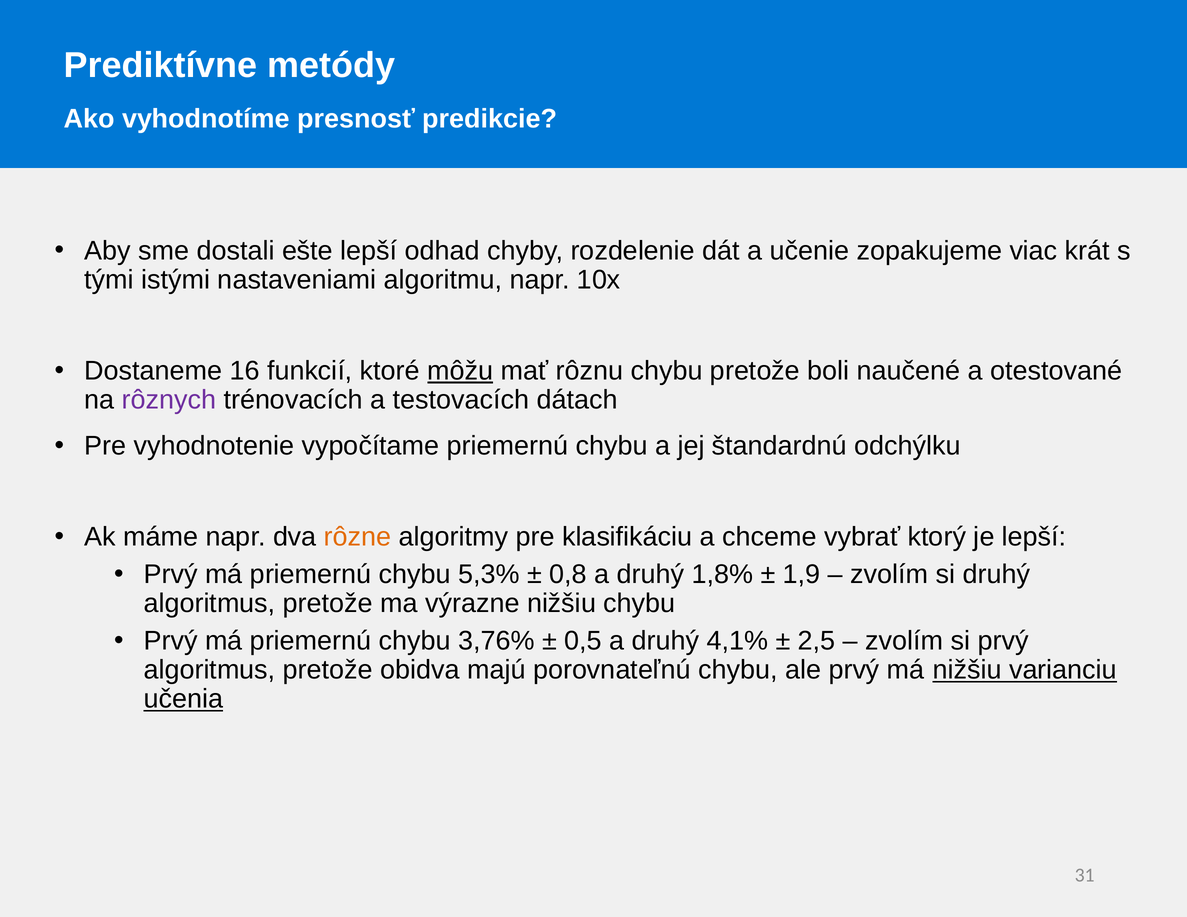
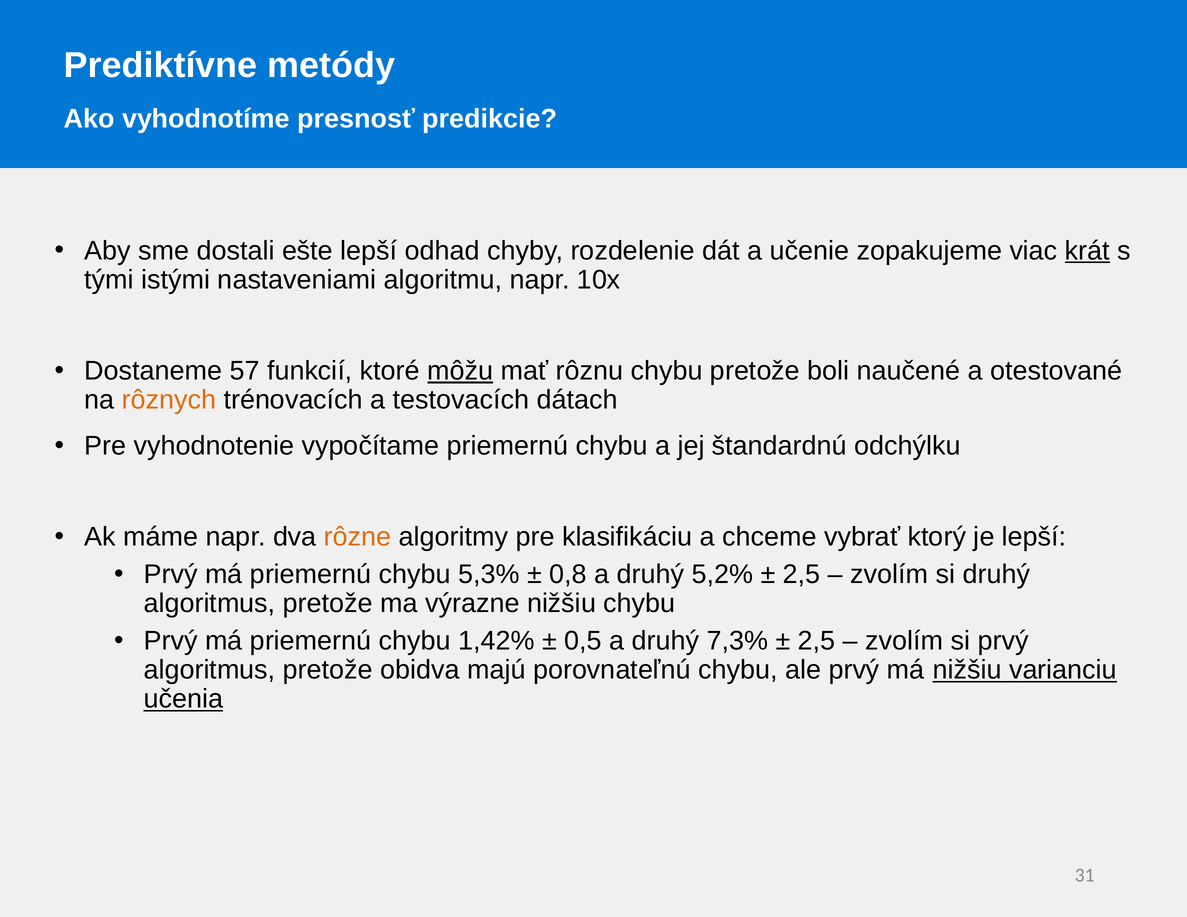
krát underline: none -> present
16: 16 -> 57
rôznych colour: purple -> orange
1,8%: 1,8% -> 5,2%
1,9 at (802, 574): 1,9 -> 2,5
3,76%: 3,76% -> 1,42%
4,1%: 4,1% -> 7,3%
